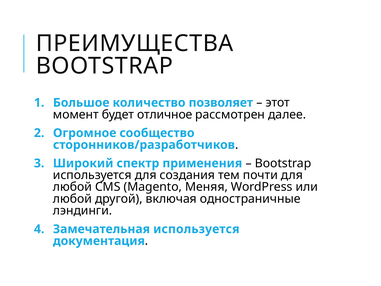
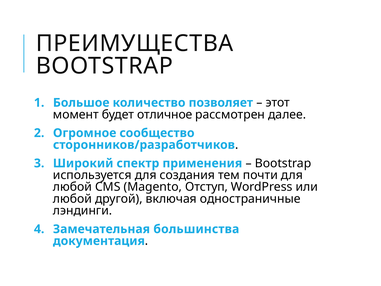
Меняя: Меняя -> Отступ
Замечательная используется: используется -> большинства
